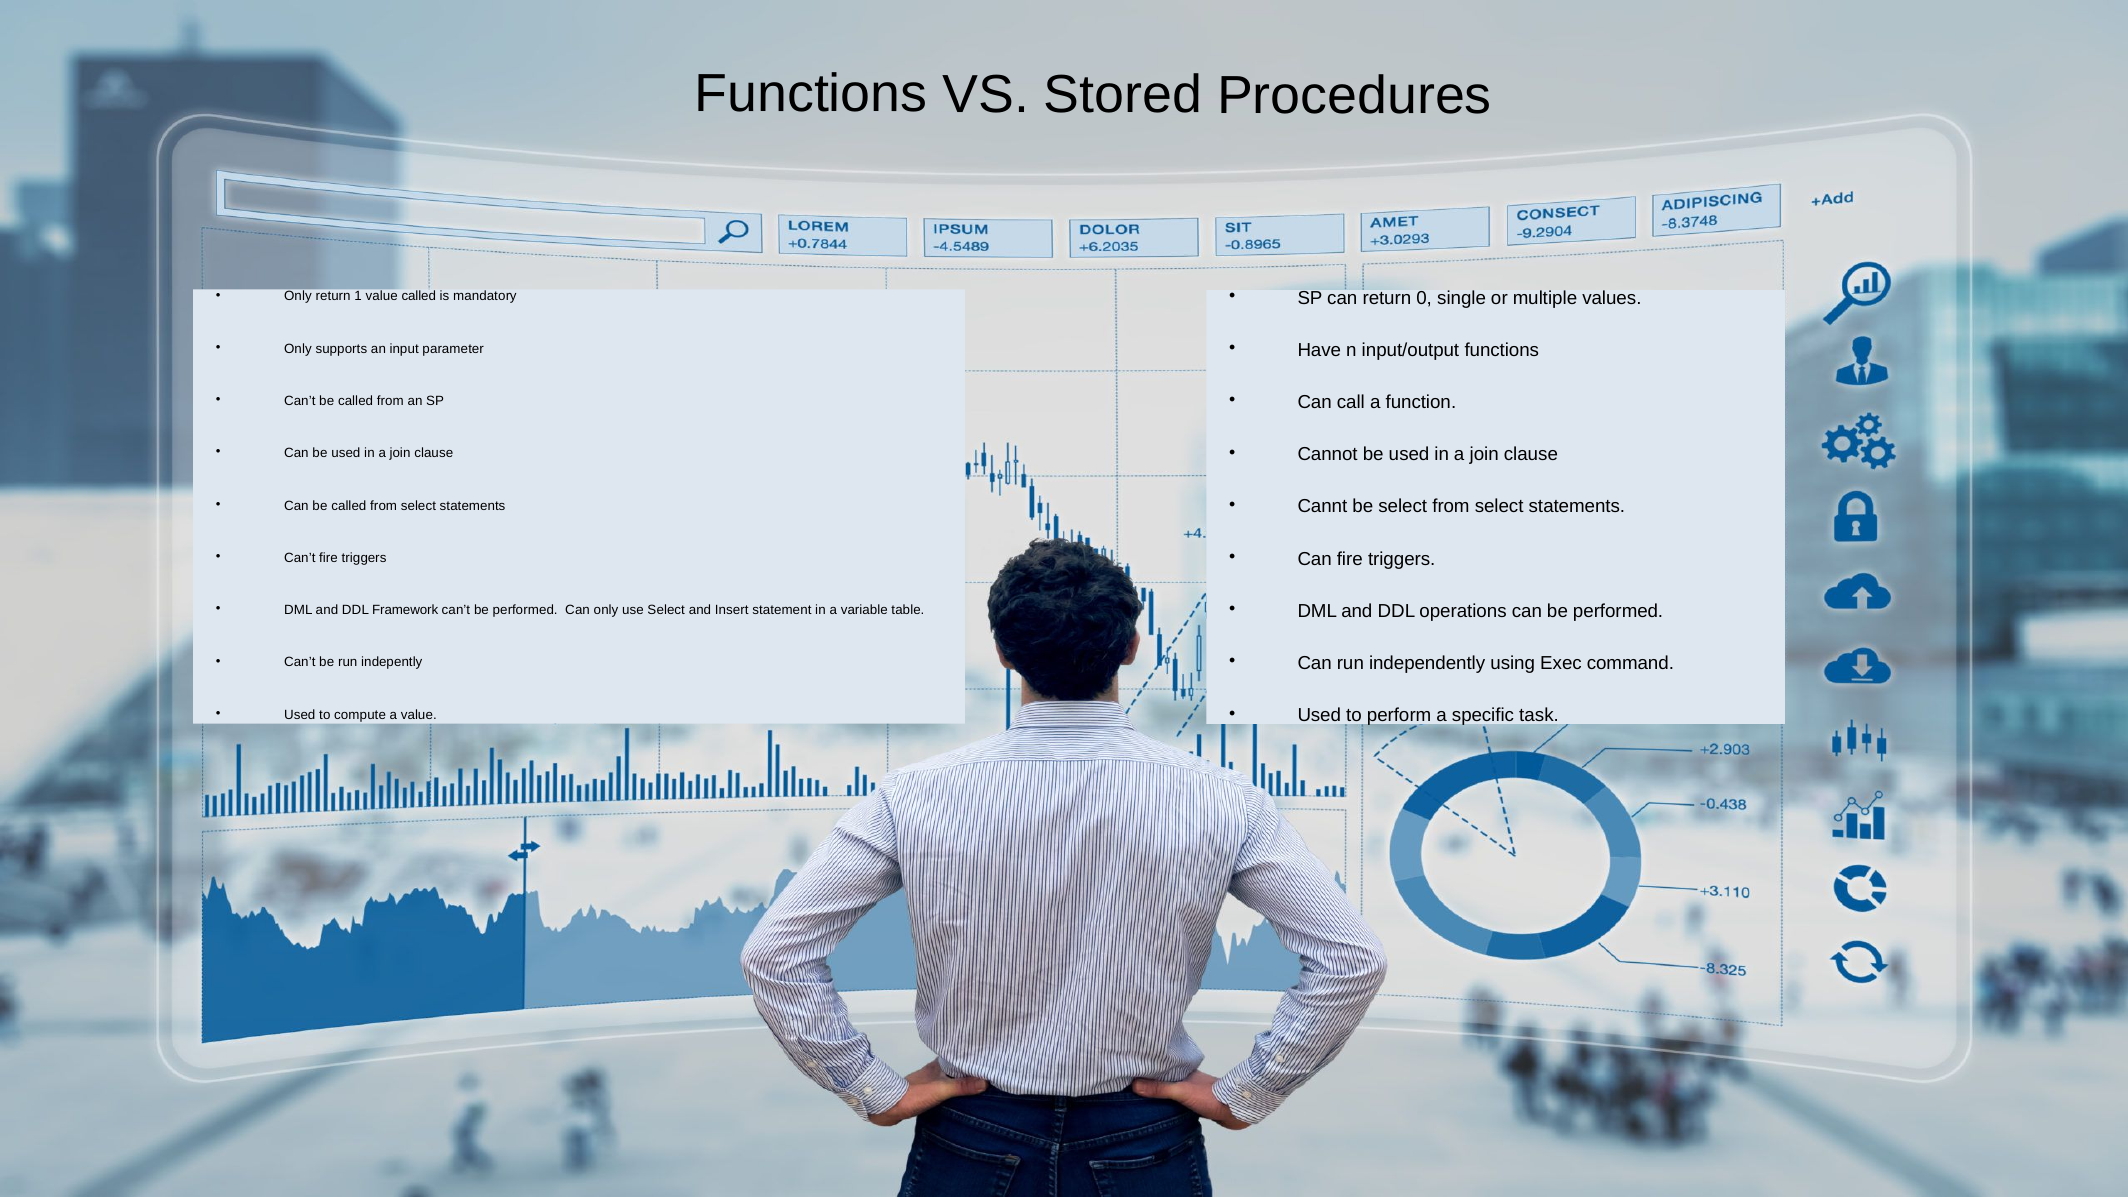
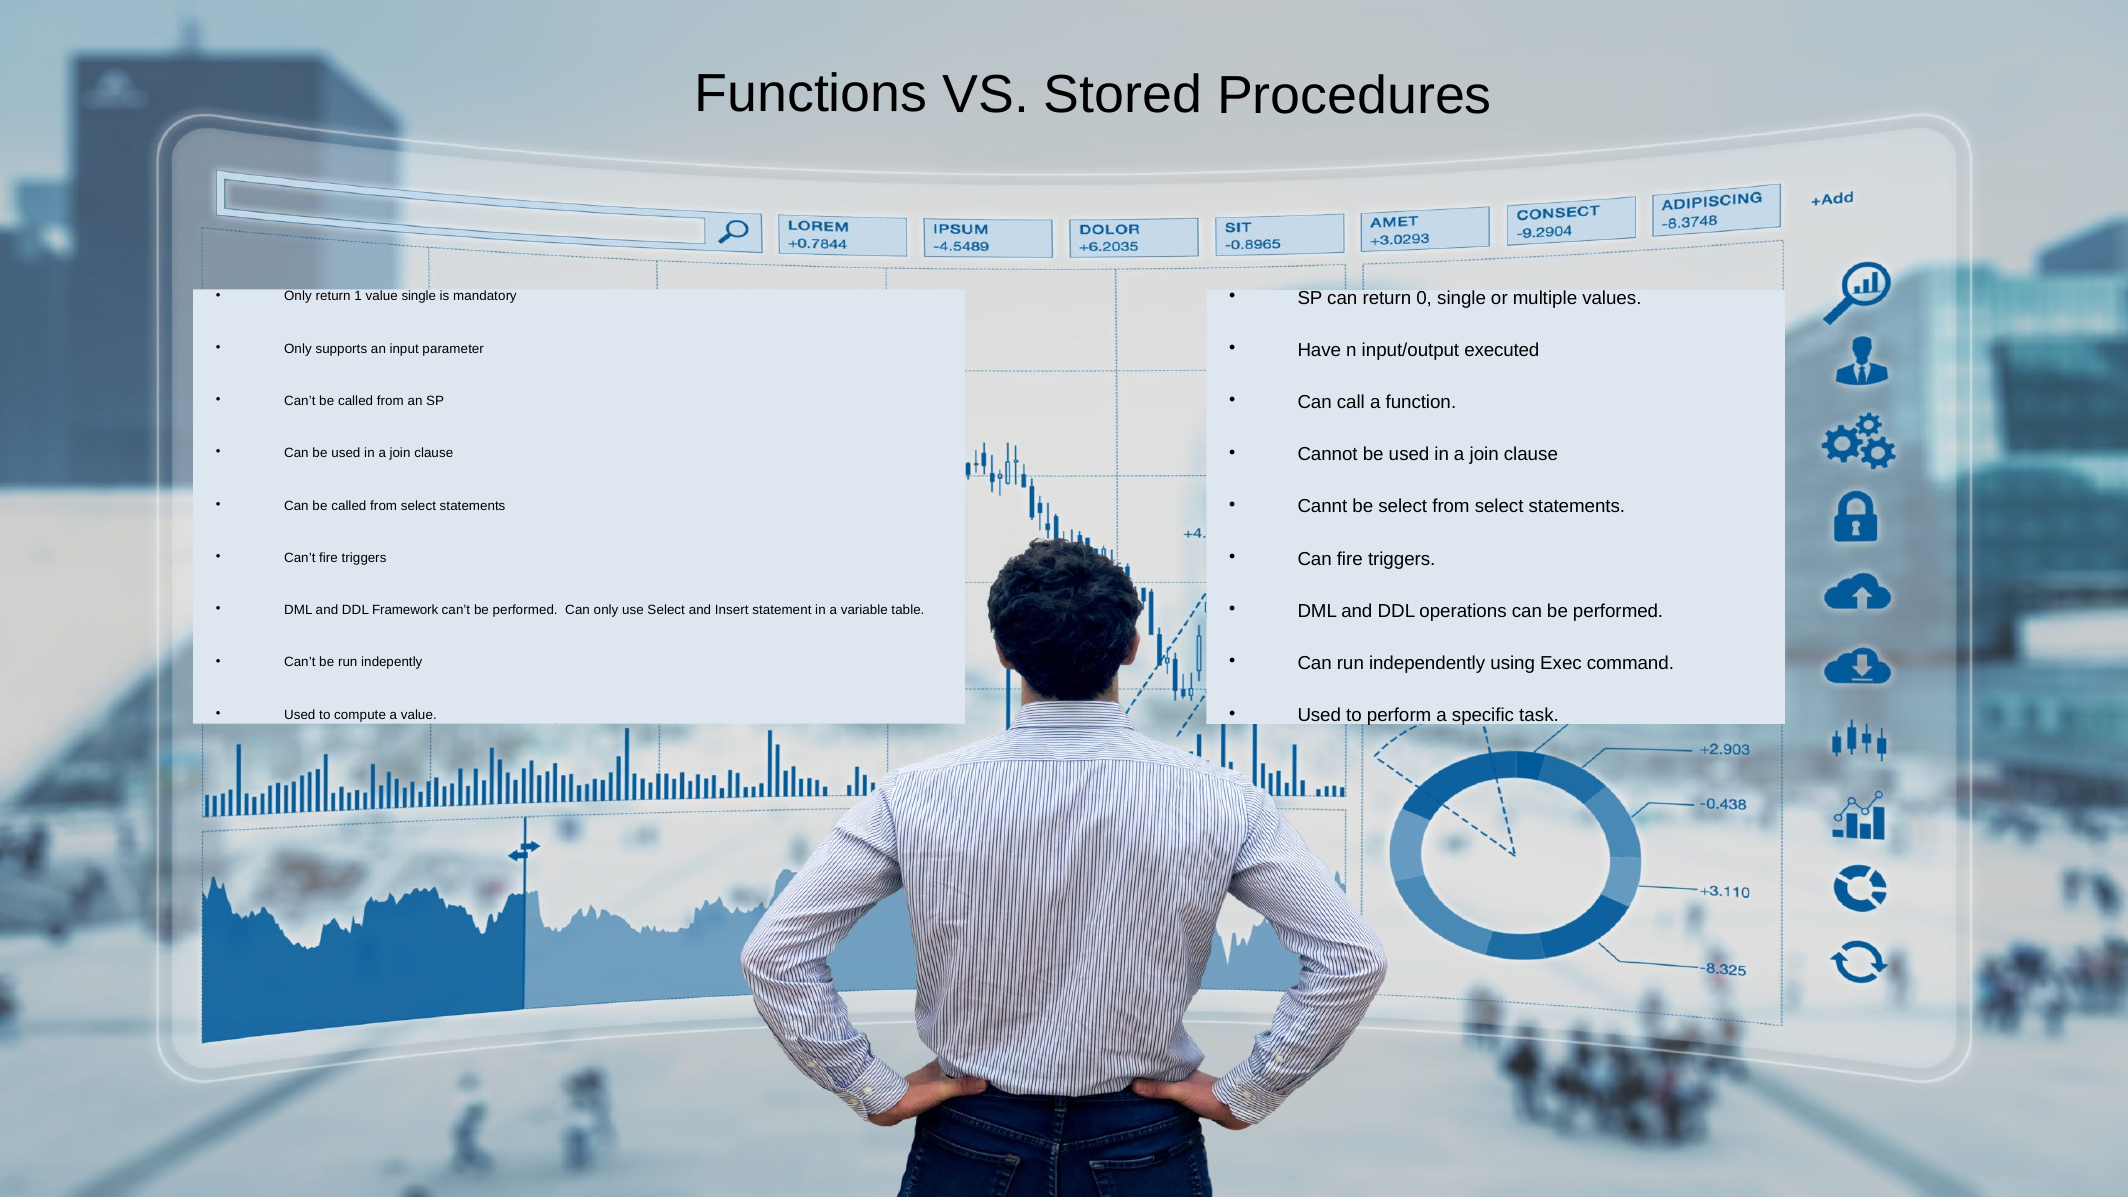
value called: called -> single
input/output functions: functions -> executed
